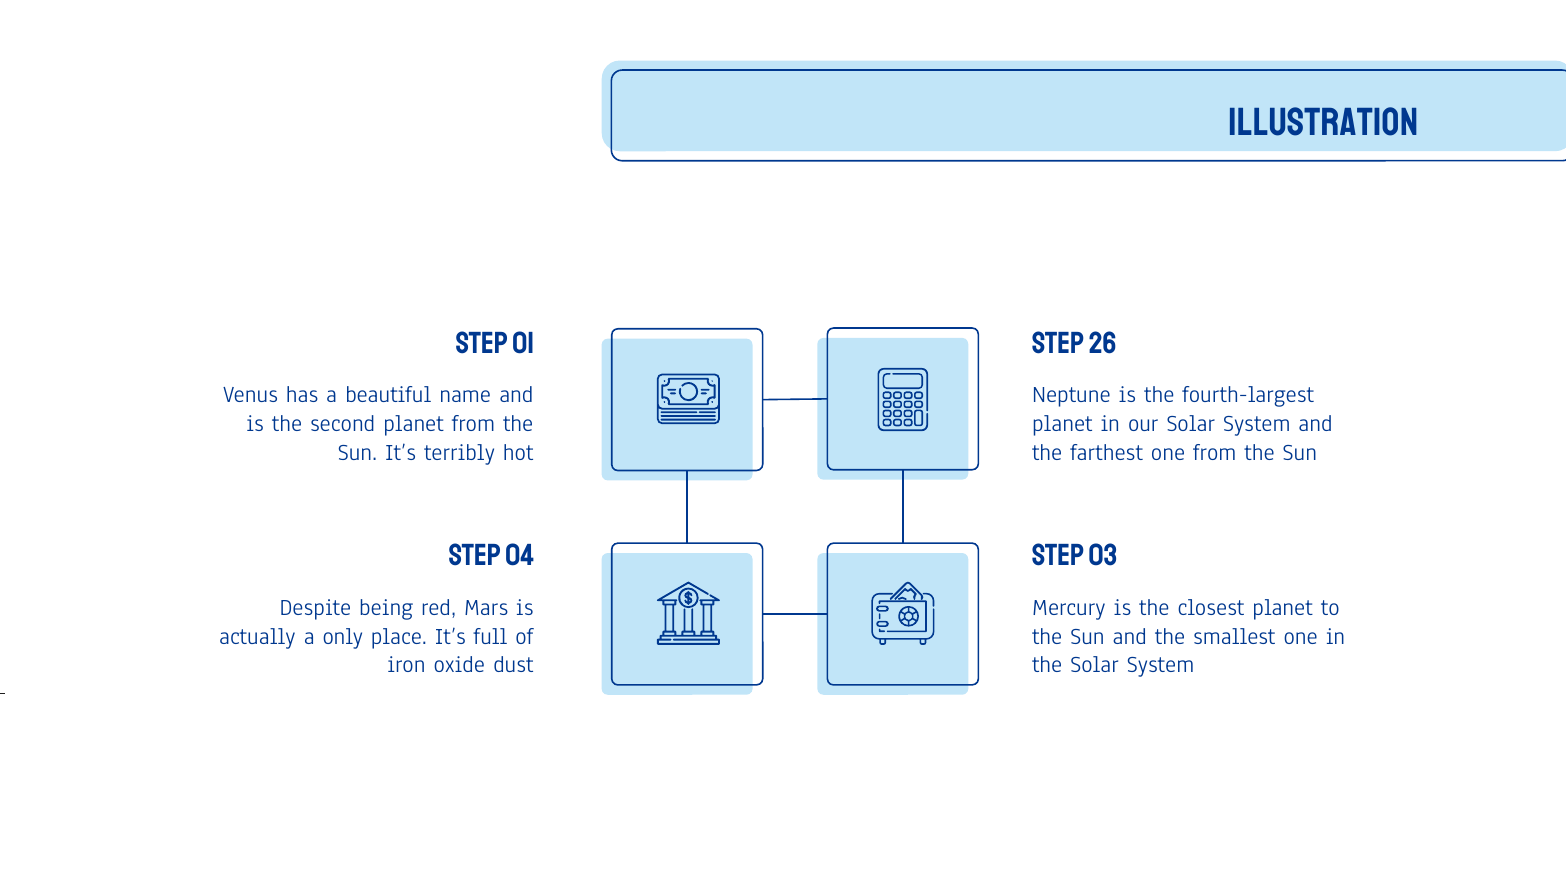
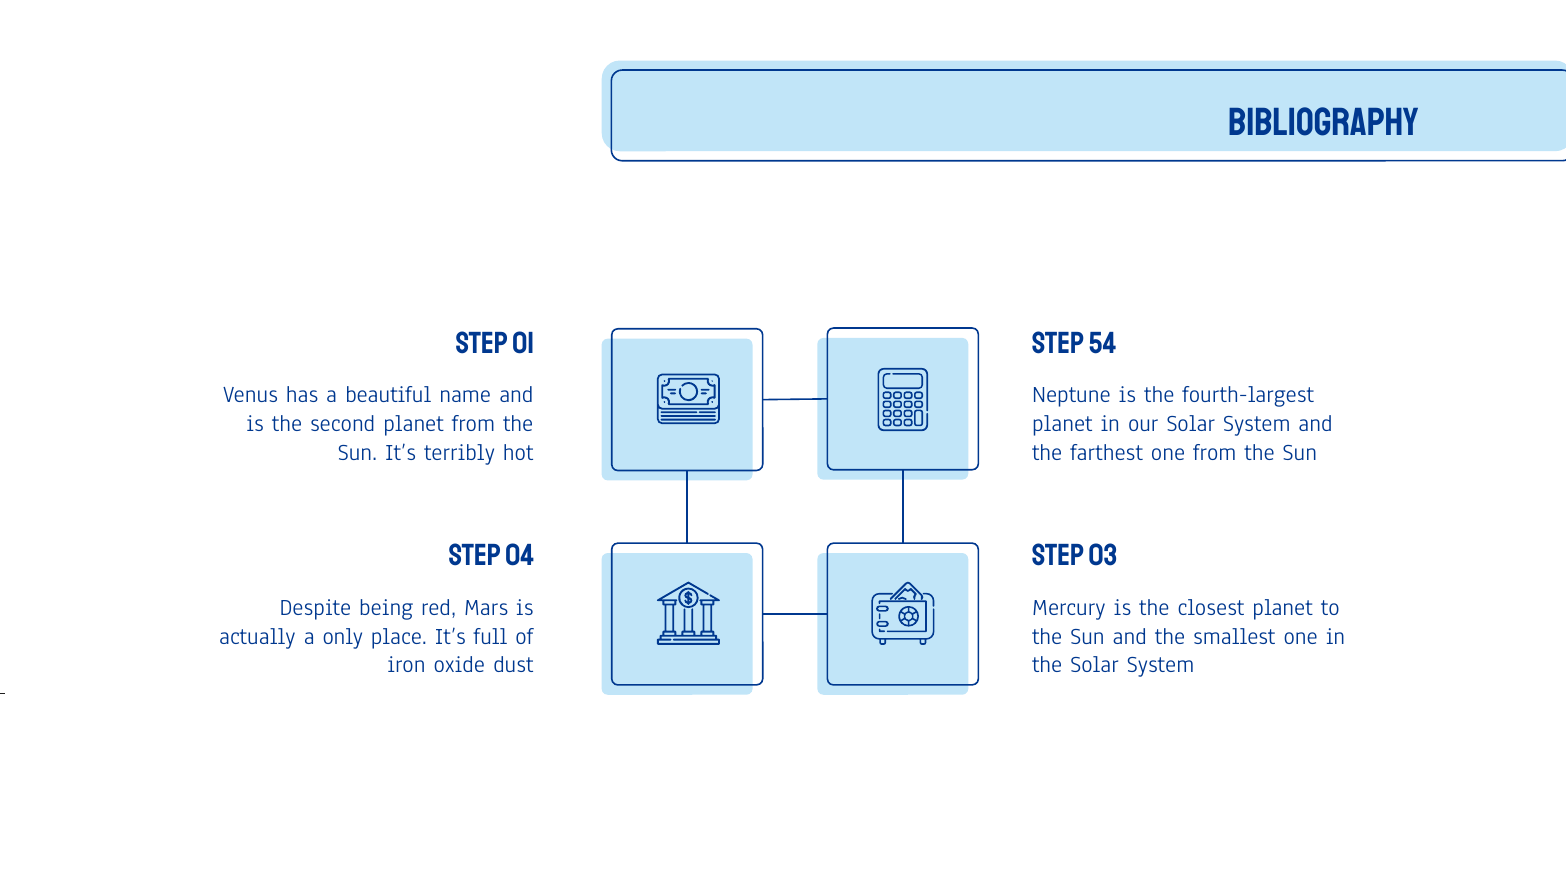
ILLUSTRATION: ILLUSTRATION -> BIBLIOGRAPHY
26: 26 -> 54
